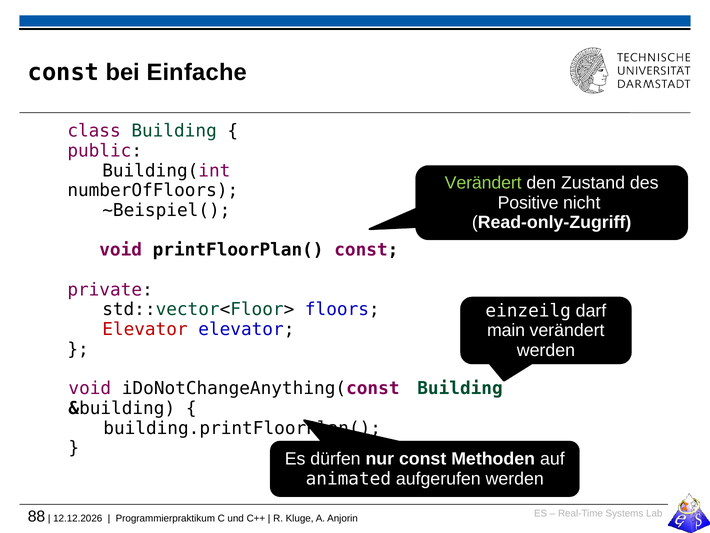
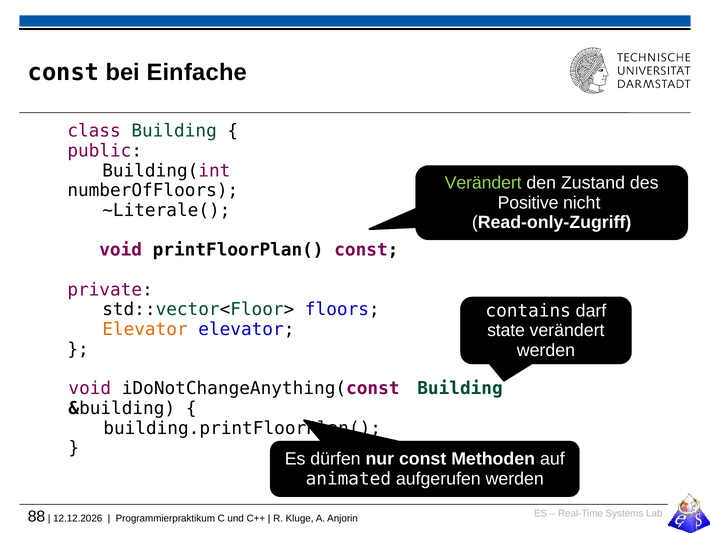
~Beispiel(: ~Beispiel( -> ~Literale(
einzeilg: einzeilg -> contains
Elevator at (145, 329) colour: red -> orange
main: main -> state
